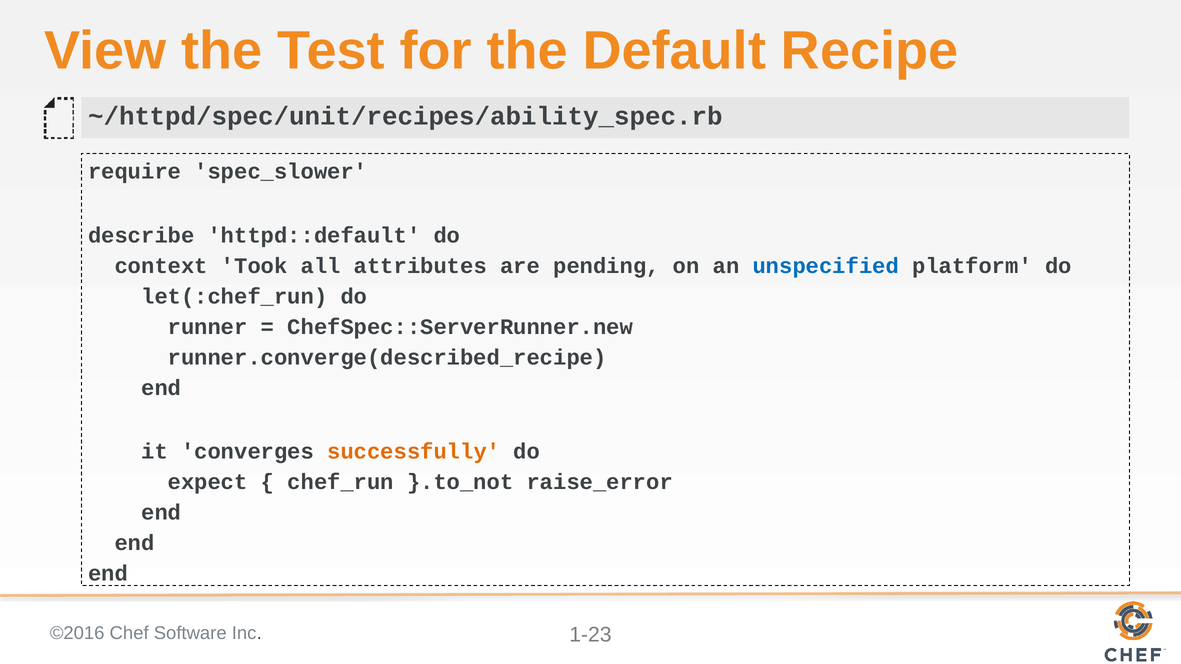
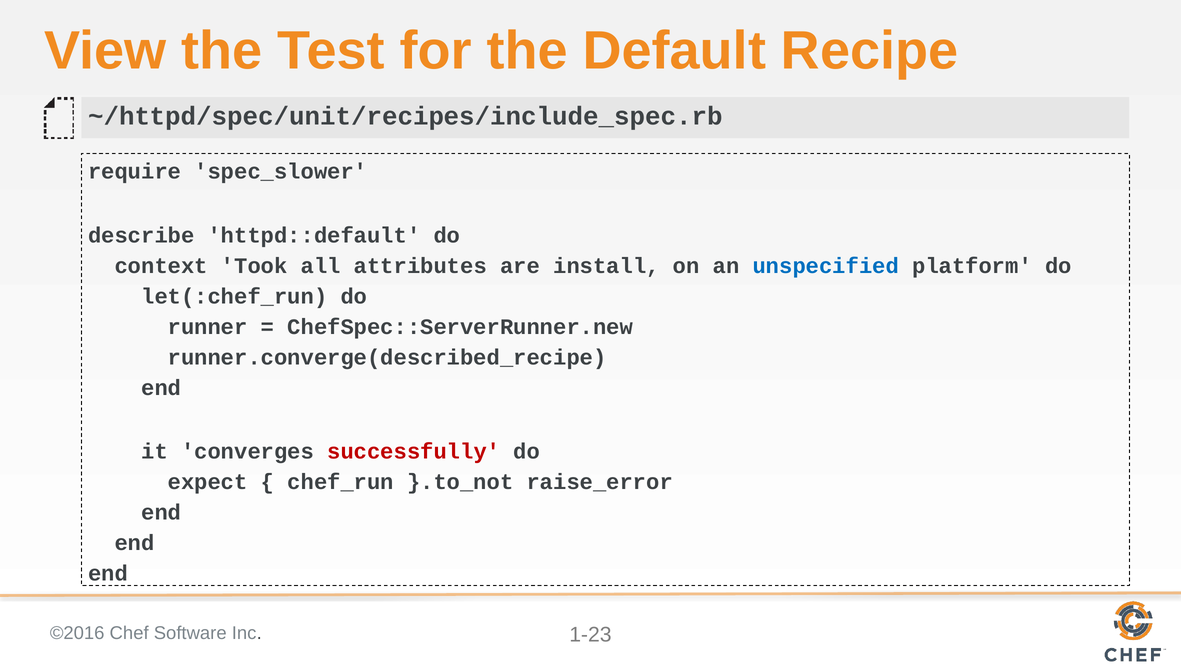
~/httpd/spec/unit/recipes/ability_spec.rb: ~/httpd/spec/unit/recipes/ability_spec.rb -> ~/httpd/spec/unit/recipes/include_spec.rb
pending: pending -> install
successfully colour: orange -> red
